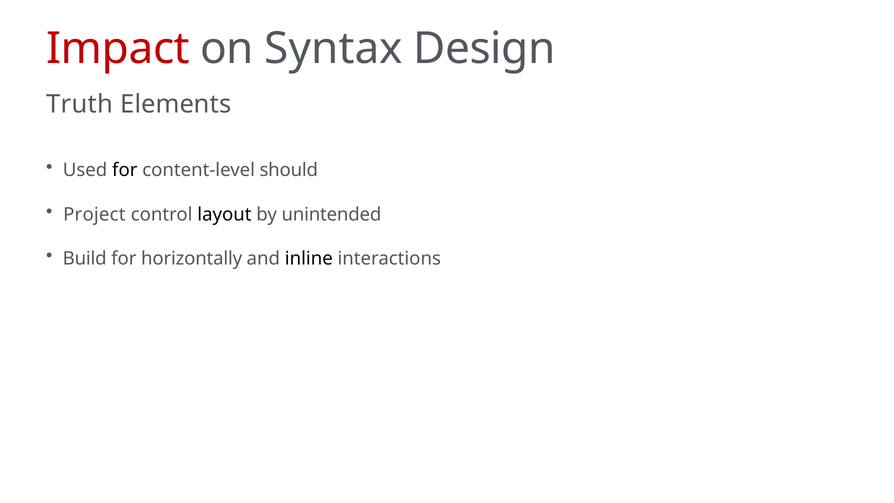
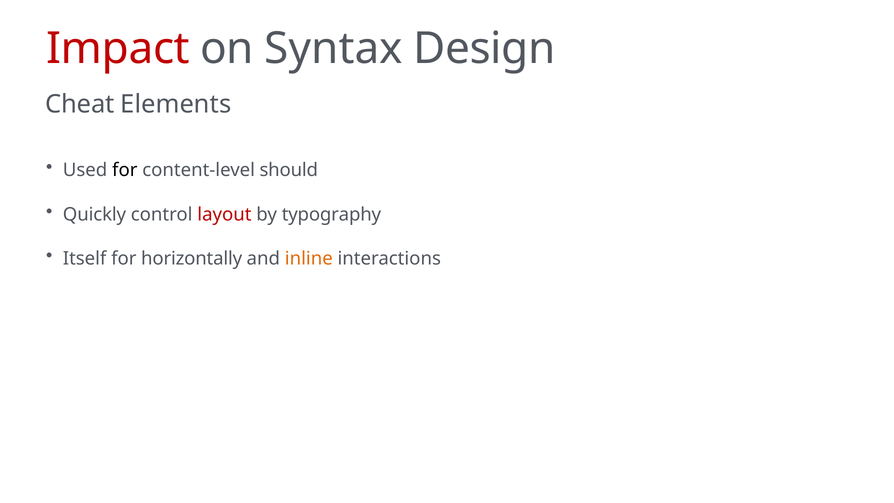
Truth: Truth -> Cheat
Project: Project -> Quickly
layout colour: black -> red
unintended: unintended -> typography
Build: Build -> Itself
inline colour: black -> orange
